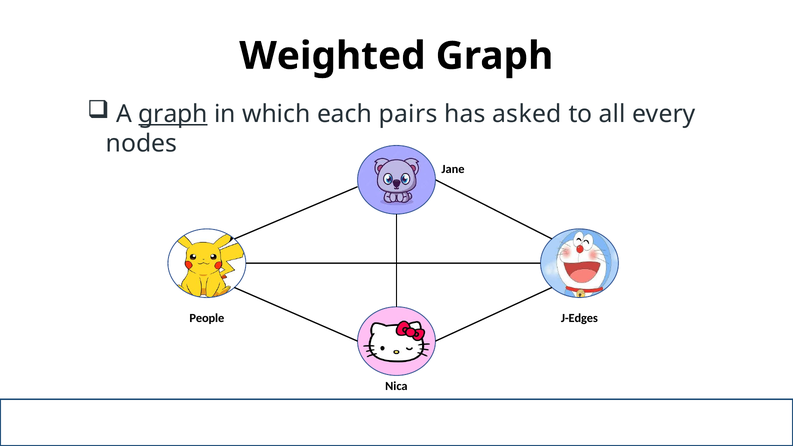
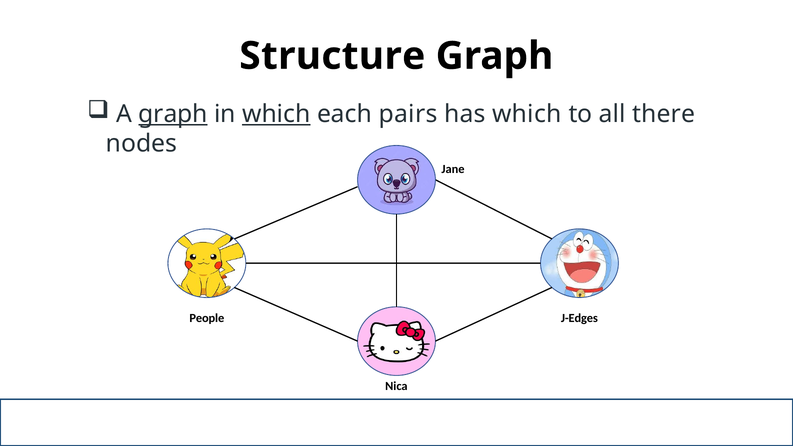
Weighted: Weighted -> Structure
which at (276, 114) underline: none -> present
has asked: asked -> which
every: every -> there
